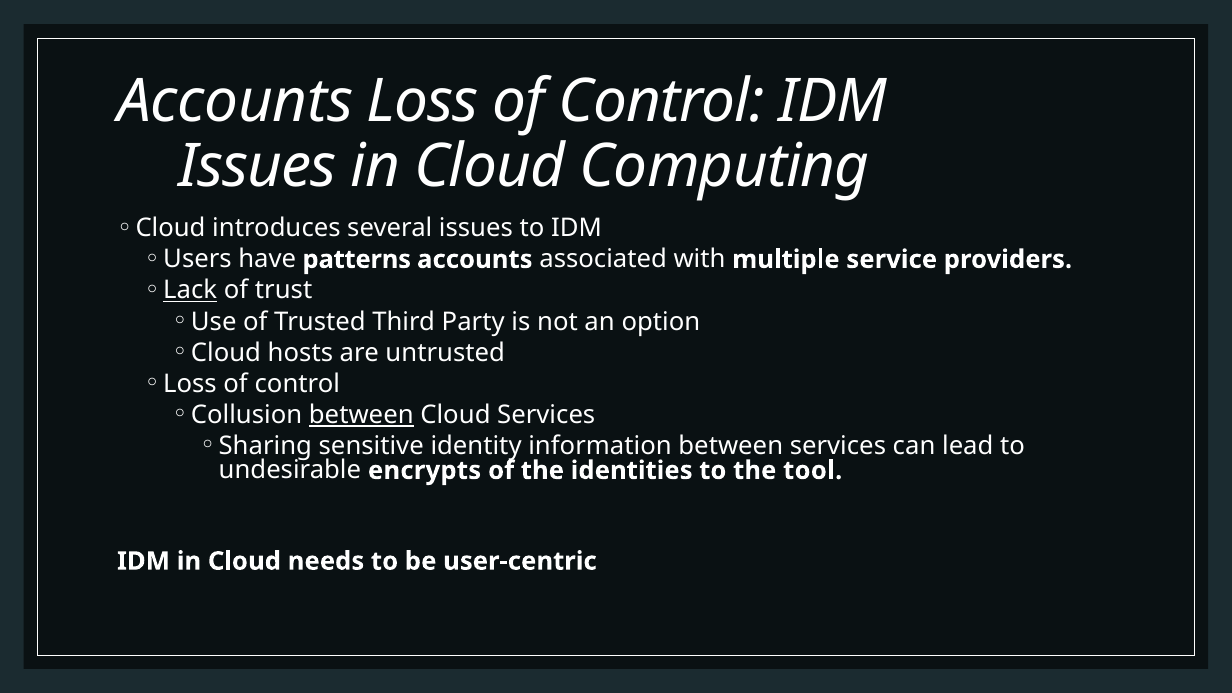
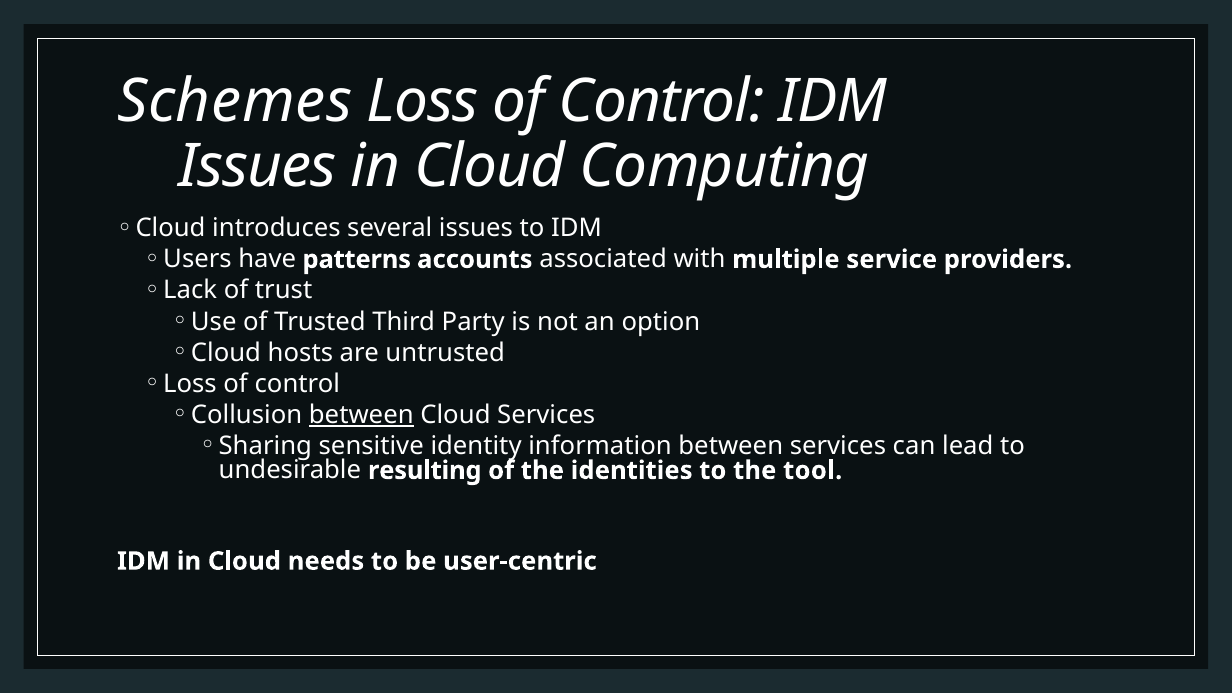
Accounts at (235, 102): Accounts -> Schemes
Lack underline: present -> none
encrypts: encrypts -> resulting
